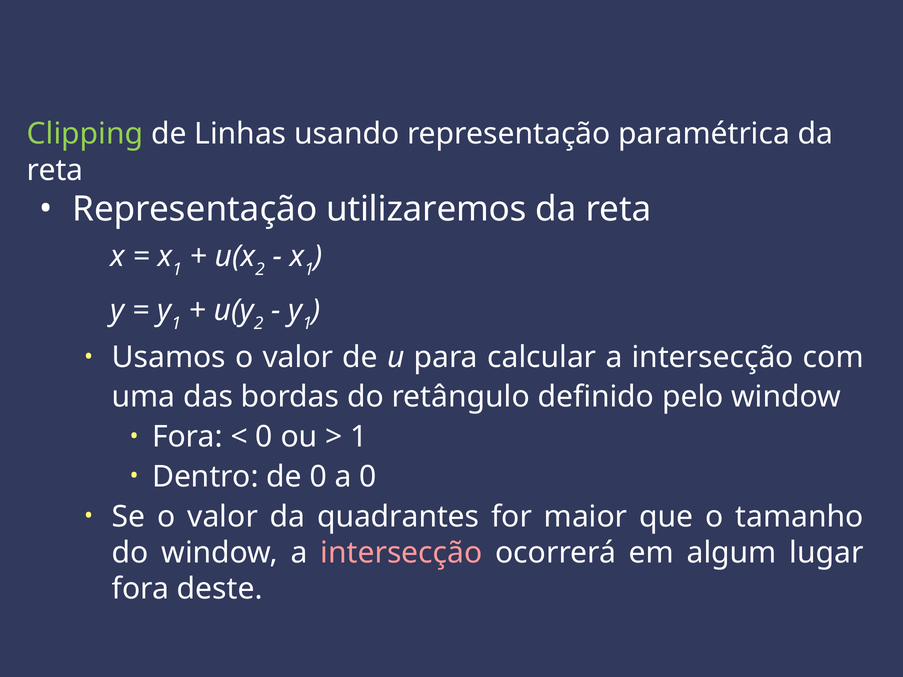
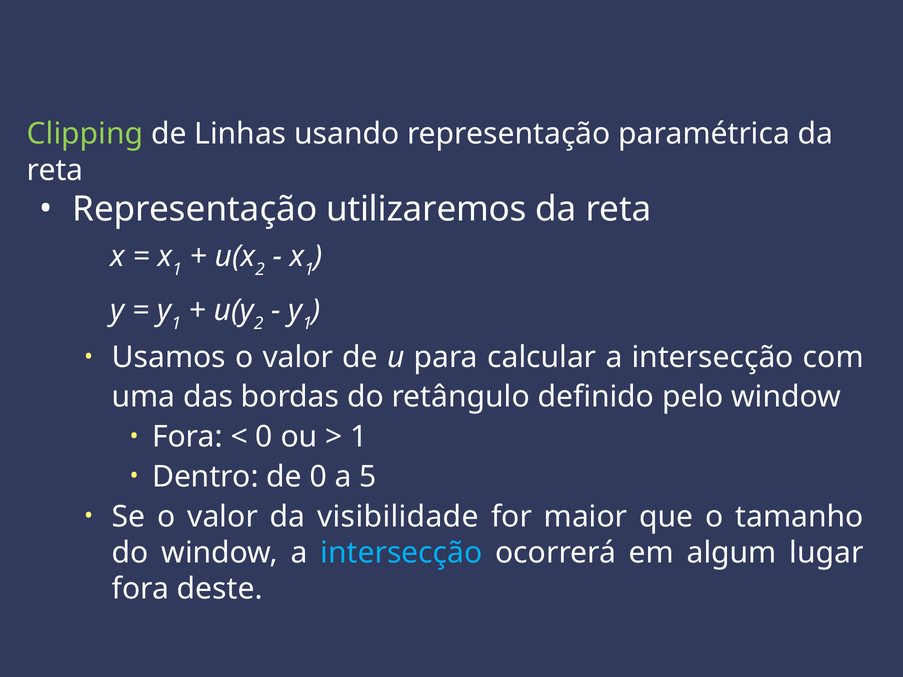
a 0: 0 -> 5
quadrantes: quadrantes -> visibilidade
intersecção at (401, 553) colour: pink -> light blue
